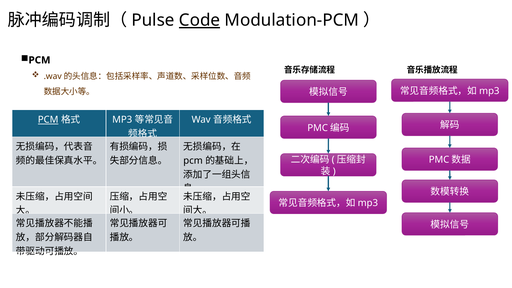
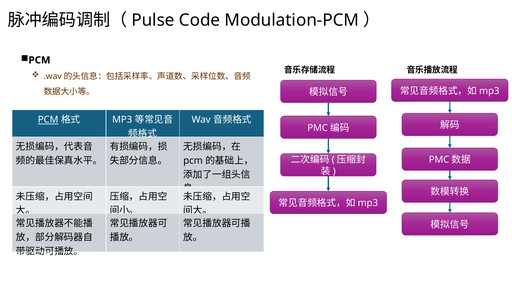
Code underline: present -> none
